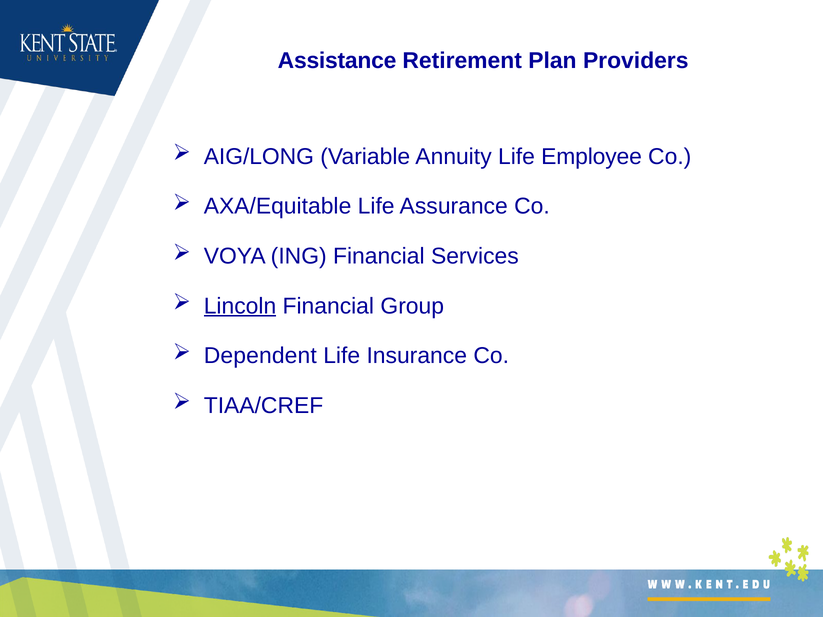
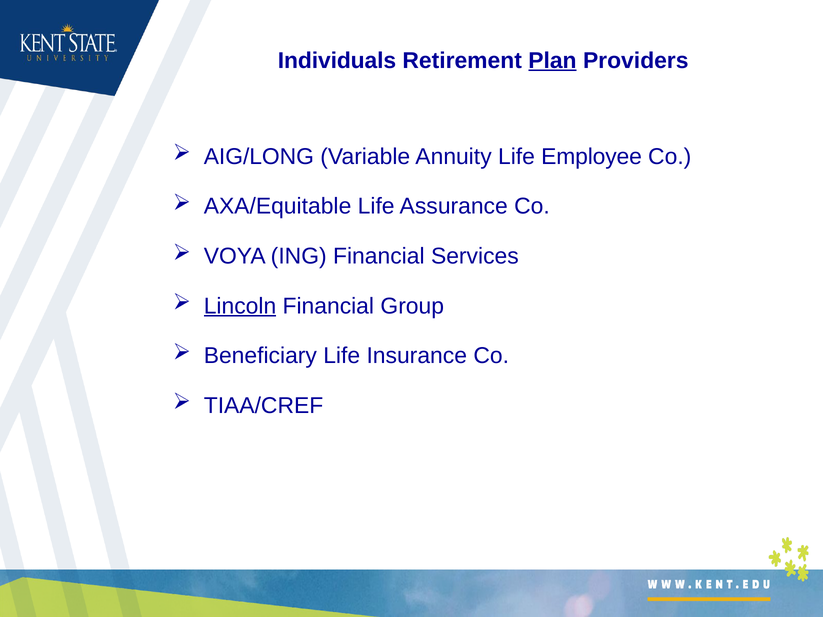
Assistance: Assistance -> Individuals
Plan underline: none -> present
Dependent: Dependent -> Beneficiary
